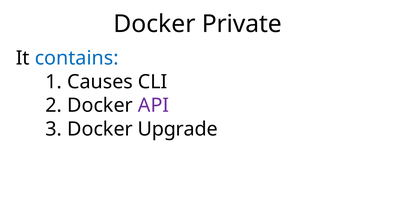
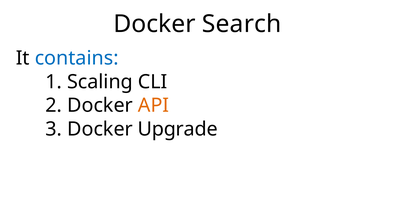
Private: Private -> Search
Causes: Causes -> Scaling
API colour: purple -> orange
